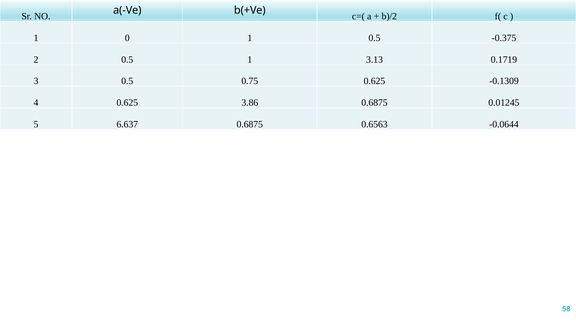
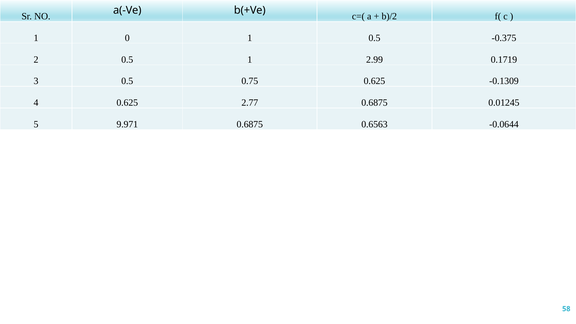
3.13: 3.13 -> 2.99
3.86: 3.86 -> 2.77
6.637: 6.637 -> 9.971
